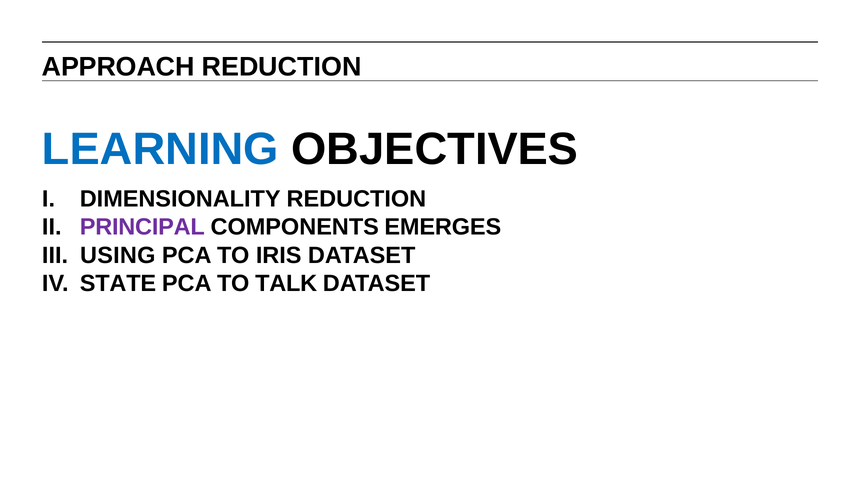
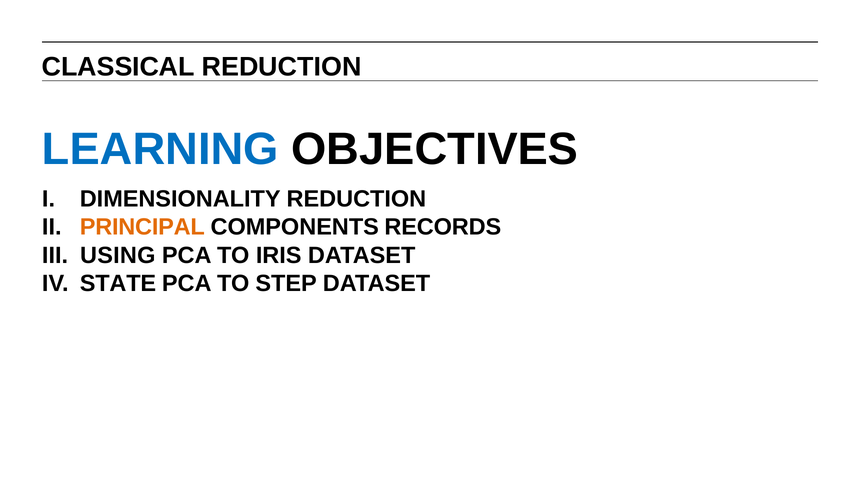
APPROACH: APPROACH -> CLASSICAL
PRINCIPAL colour: purple -> orange
EMERGES: EMERGES -> RECORDS
TALK: TALK -> STEP
